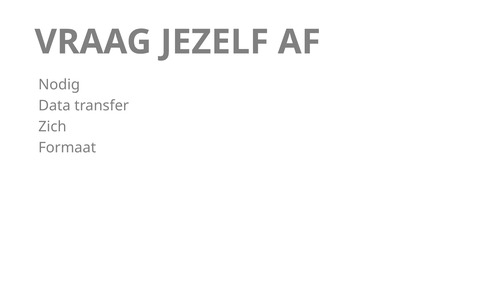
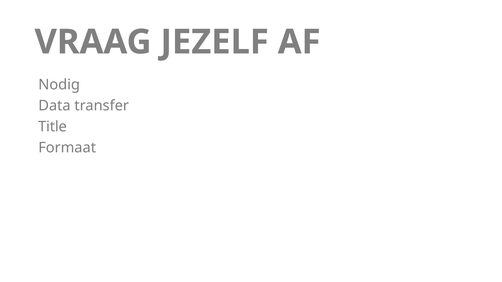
Zich: Zich -> Title
